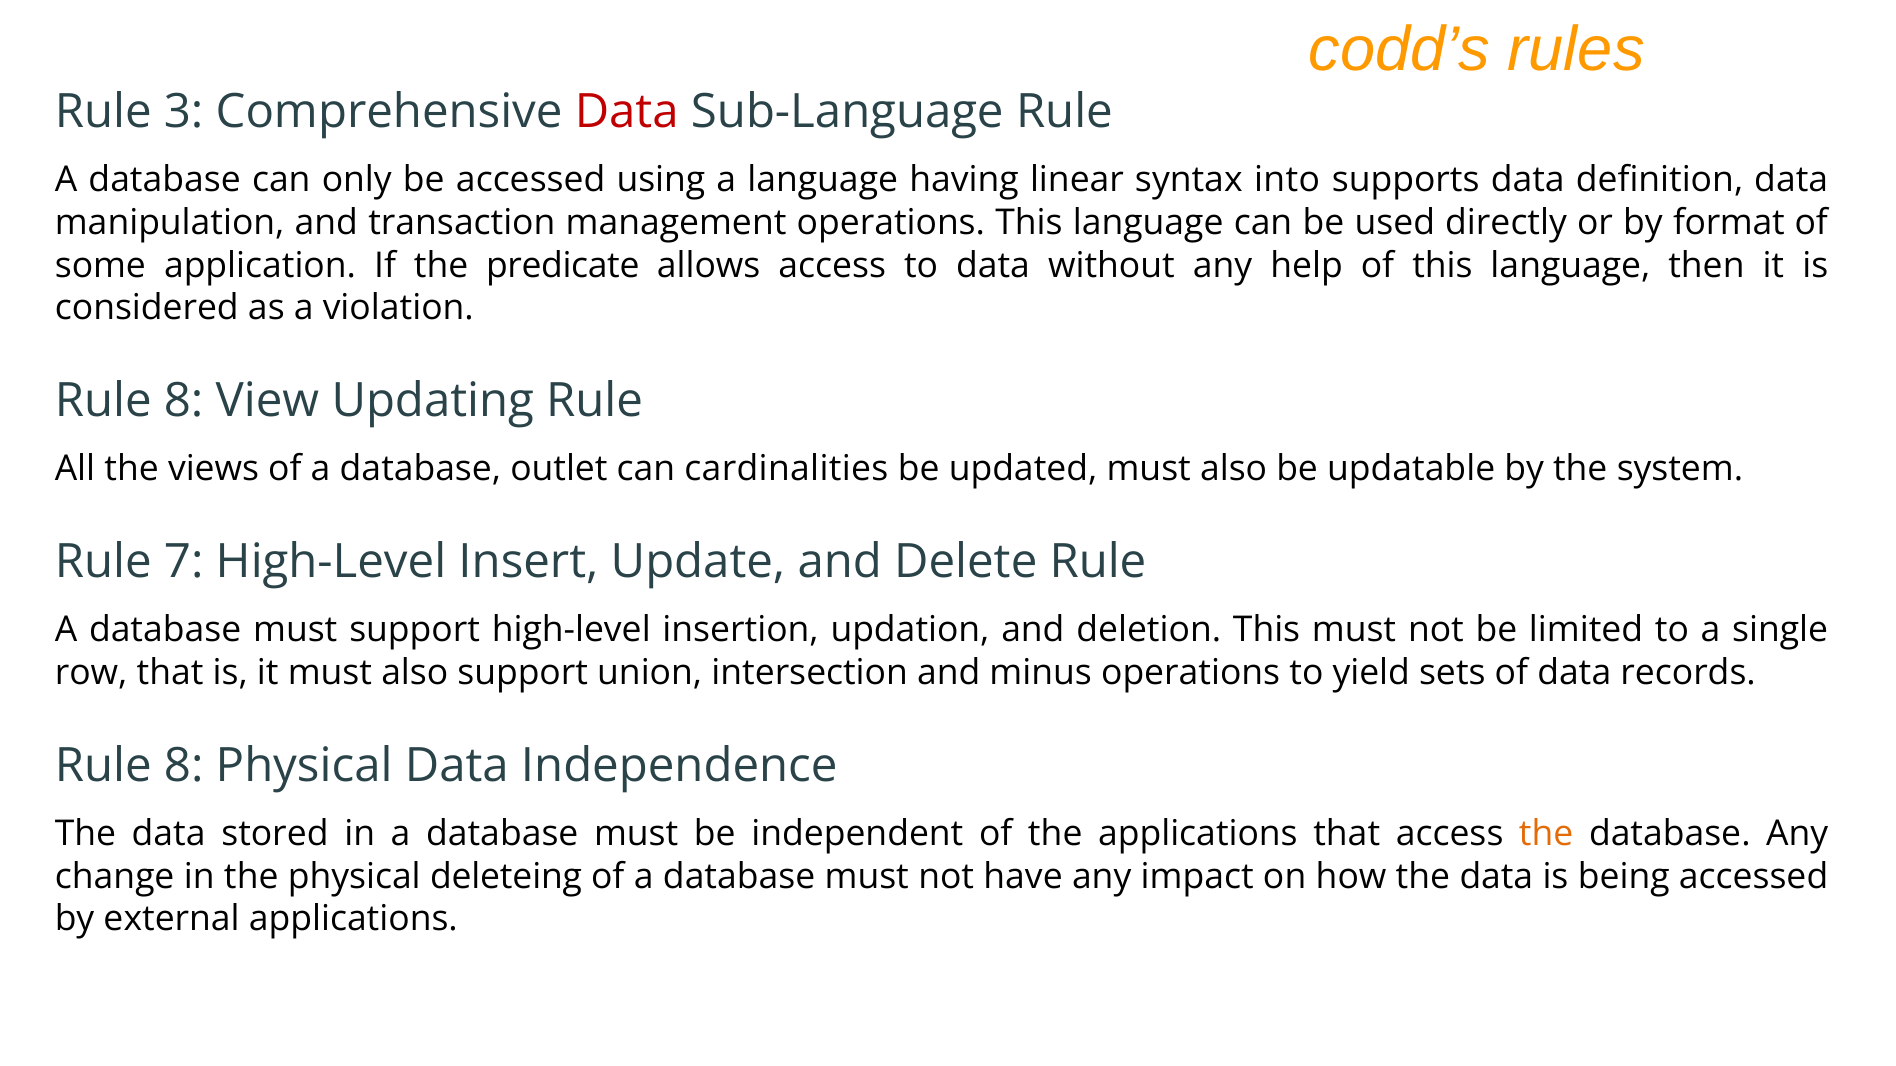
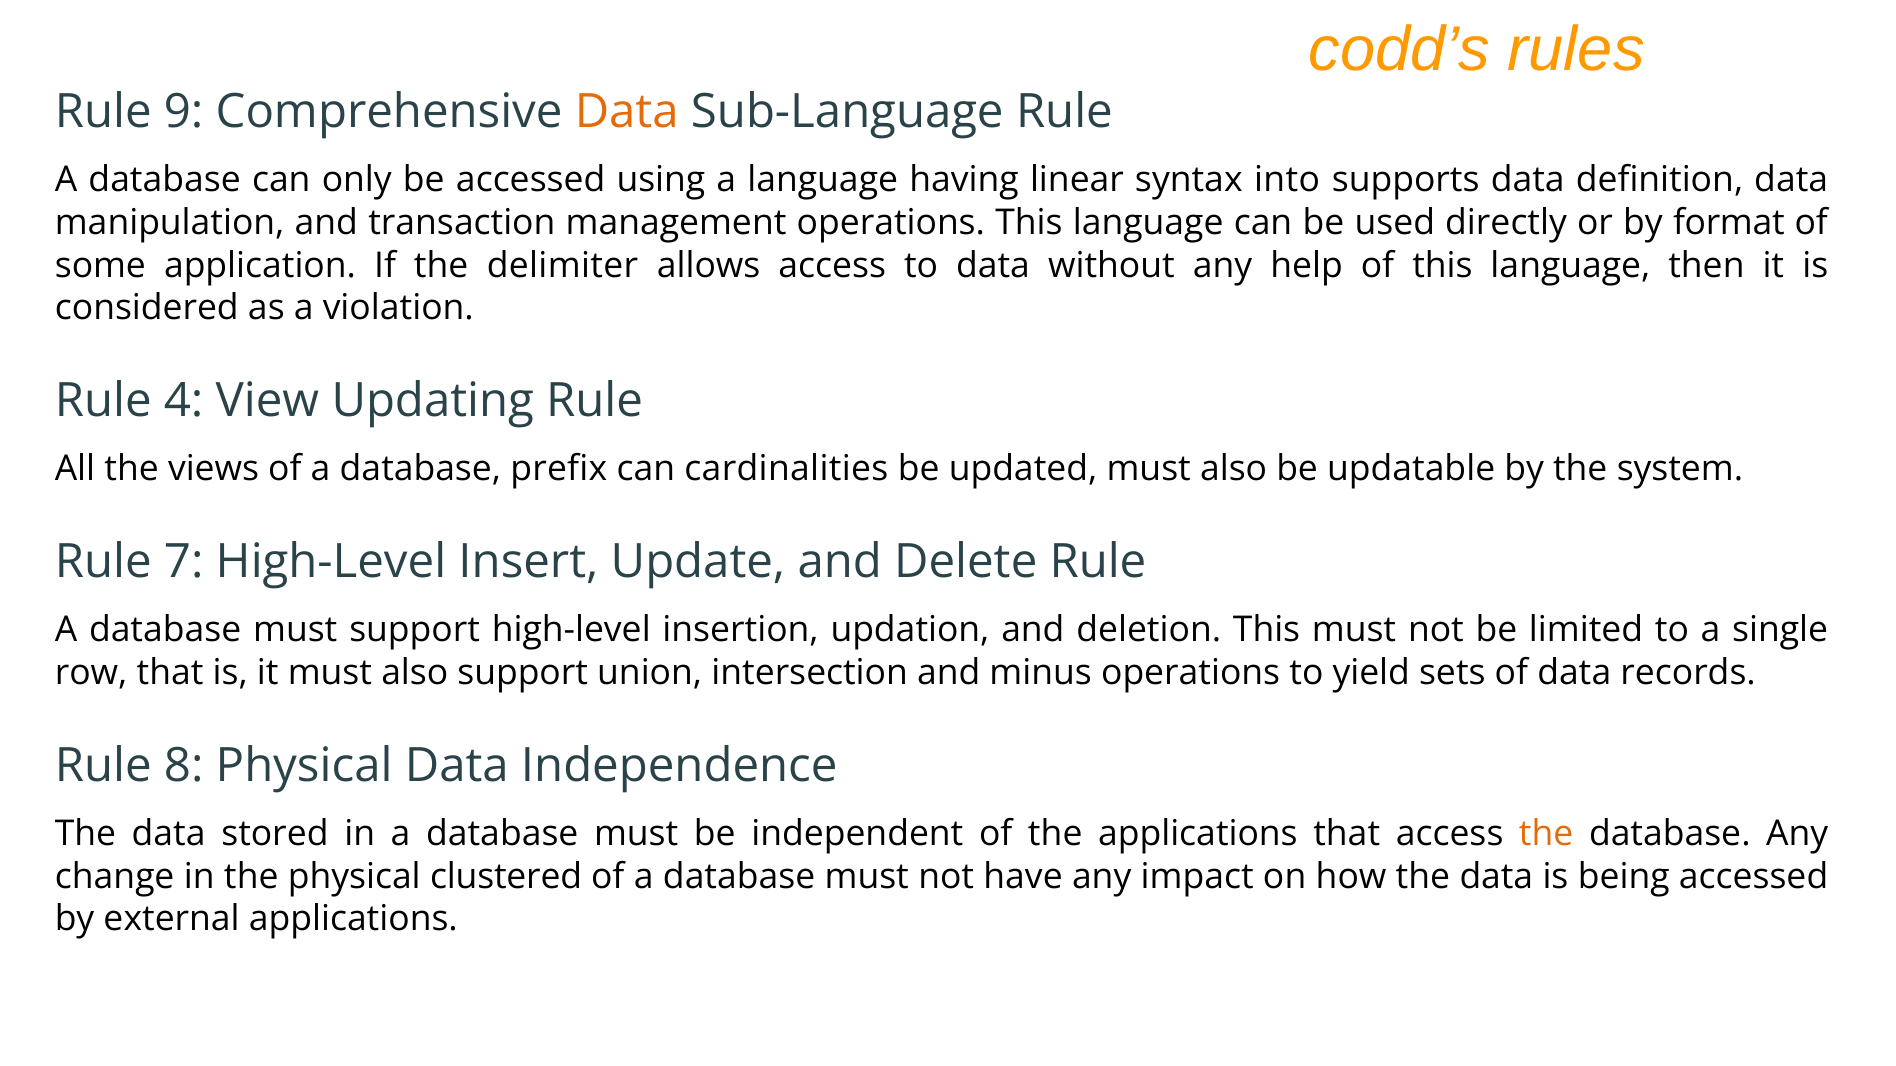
3: 3 -> 9
Data at (627, 112) colour: red -> orange
predicate: predicate -> delimiter
8 at (184, 401): 8 -> 4
outlet: outlet -> prefix
deleteing: deleteing -> clustered
